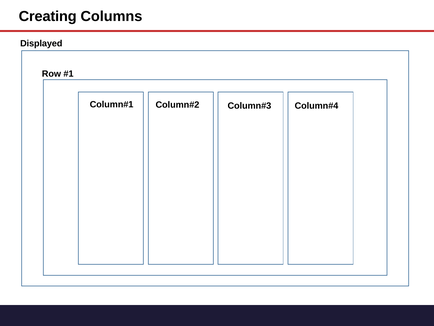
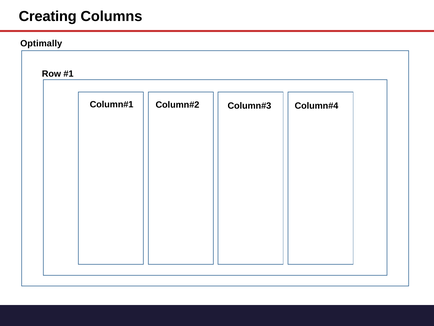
Displayed: Displayed -> Optimally
